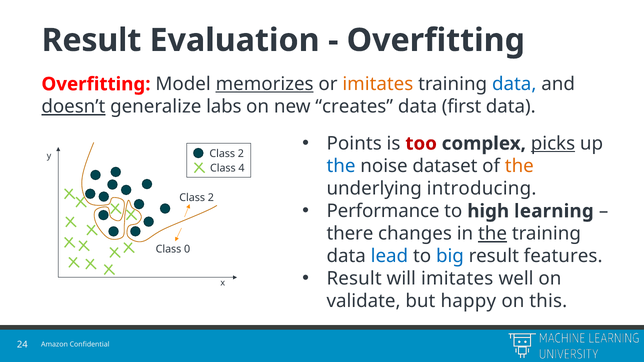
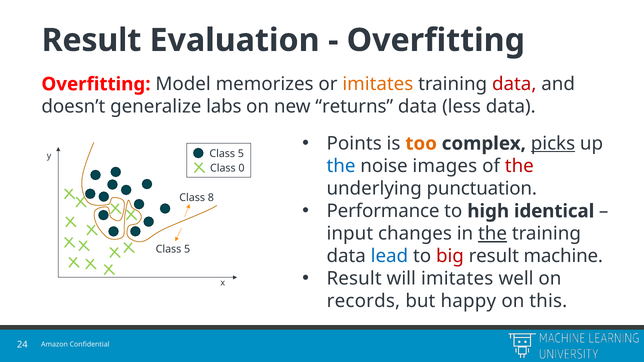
memorizes underline: present -> none
data at (514, 84) colour: blue -> red
doesn’t underline: present -> none
creates: creates -> returns
first: first -> less
too colour: red -> orange
y Class 2: 2 -> 5
dataset: dataset -> images
the at (519, 166) colour: orange -> red
4: 4 -> 0
introducing: introducing -> punctuation
2 at (211, 198): 2 -> 8
learning: learning -> identical
there: there -> input
0 at (187, 250): 0 -> 5
big colour: blue -> red
features: features -> machine
validate: validate -> records
